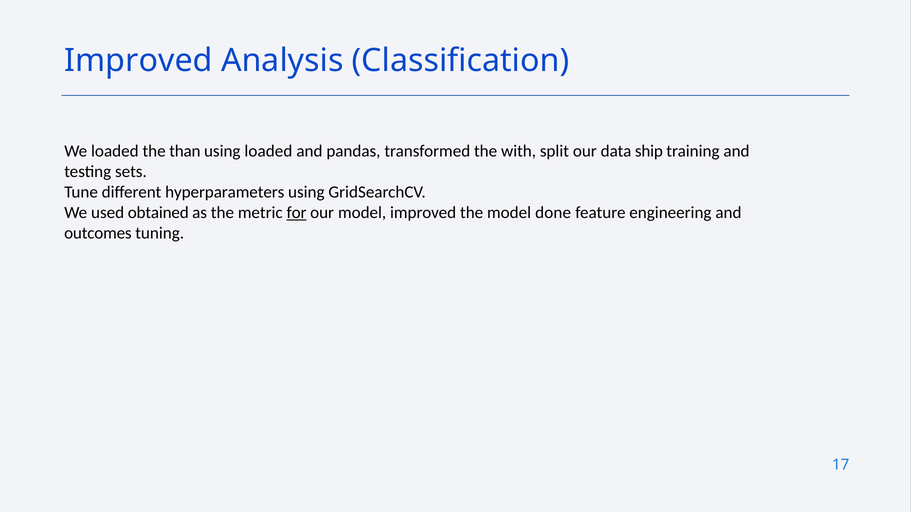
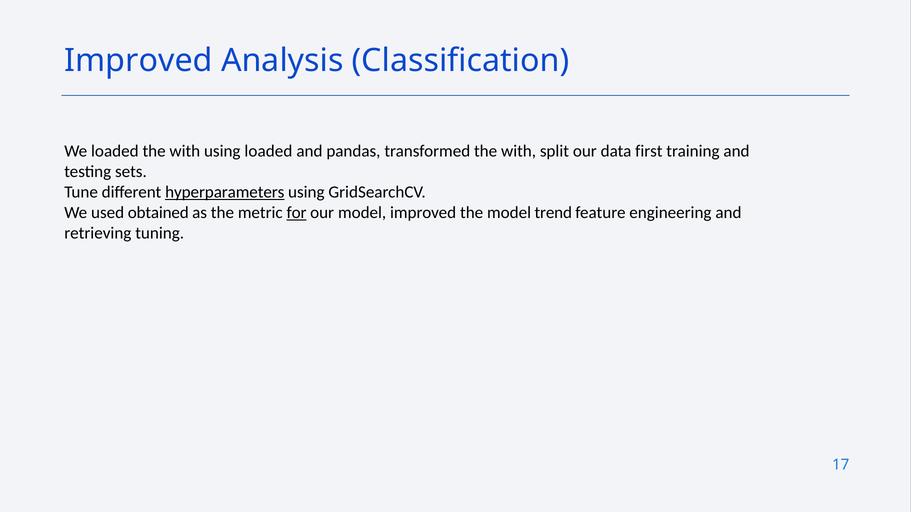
loaded the than: than -> with
ship: ship -> first
hyperparameters underline: none -> present
done: done -> trend
outcomes: outcomes -> retrieving
